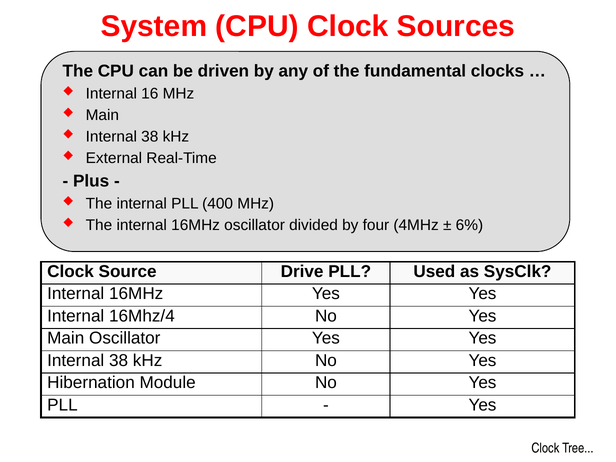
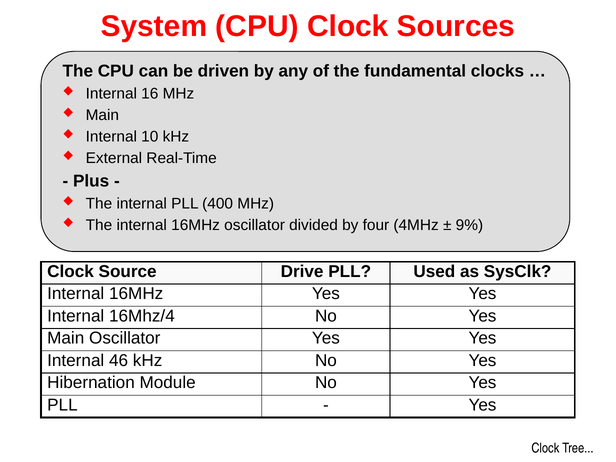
38 at (150, 137): 38 -> 10
6%: 6% -> 9%
38 at (119, 360): 38 -> 46
